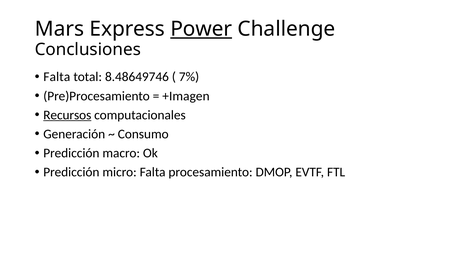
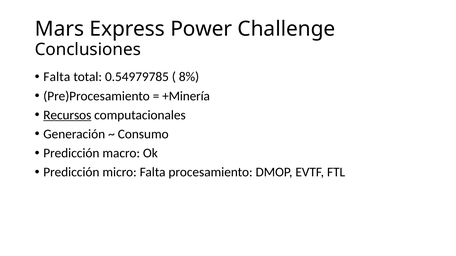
Power underline: present -> none
8.48649746: 8.48649746 -> 0.54979785
7%: 7% -> 8%
+Imagen: +Imagen -> +Minería
